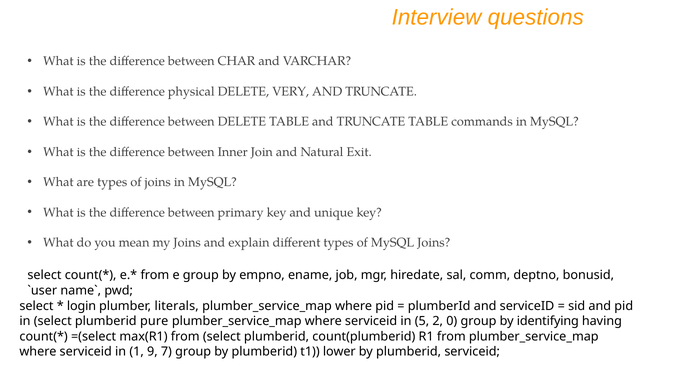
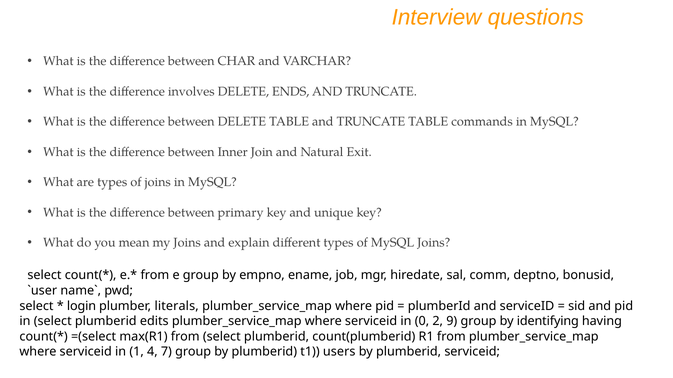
physical: physical -> involves
VERY: VERY -> ENDS
pure: pure -> edits
5: 5 -> 0
0: 0 -> 9
9: 9 -> 4
lower: lower -> users
